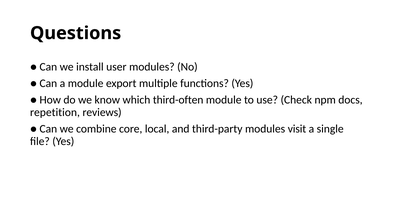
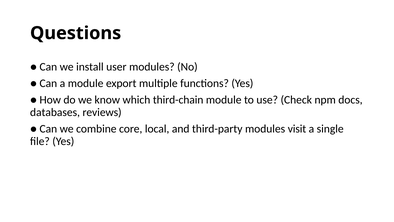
third-often: third-often -> third-chain
repetition: repetition -> databases
